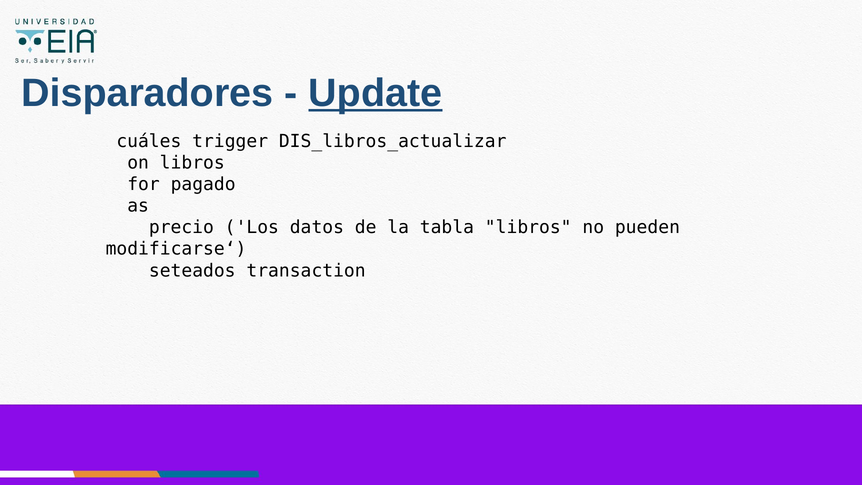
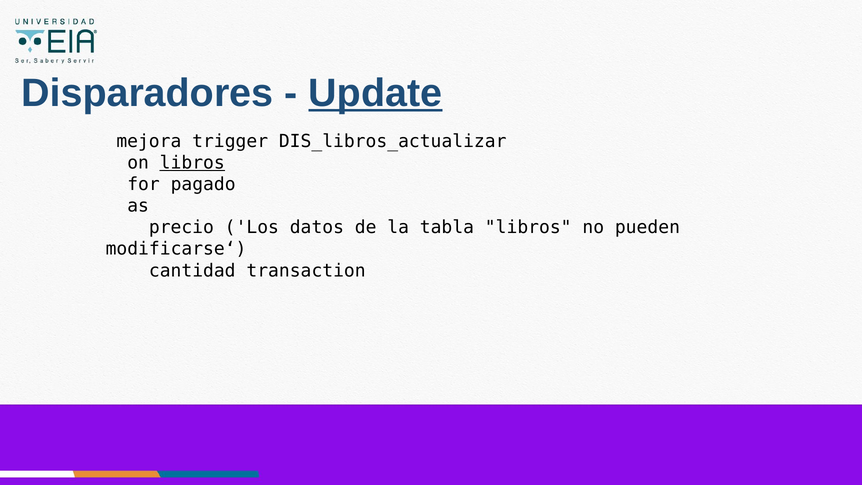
cuáles: cuáles -> mejora
libros at (192, 163) underline: none -> present
seteados: seteados -> cantidad
